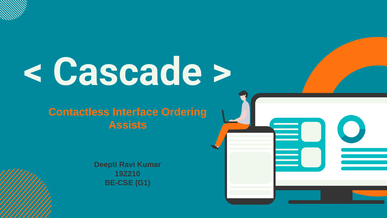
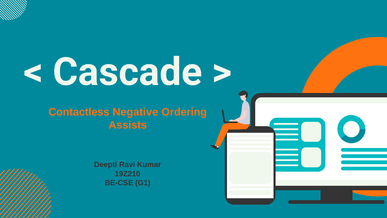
Interface: Interface -> Negative
